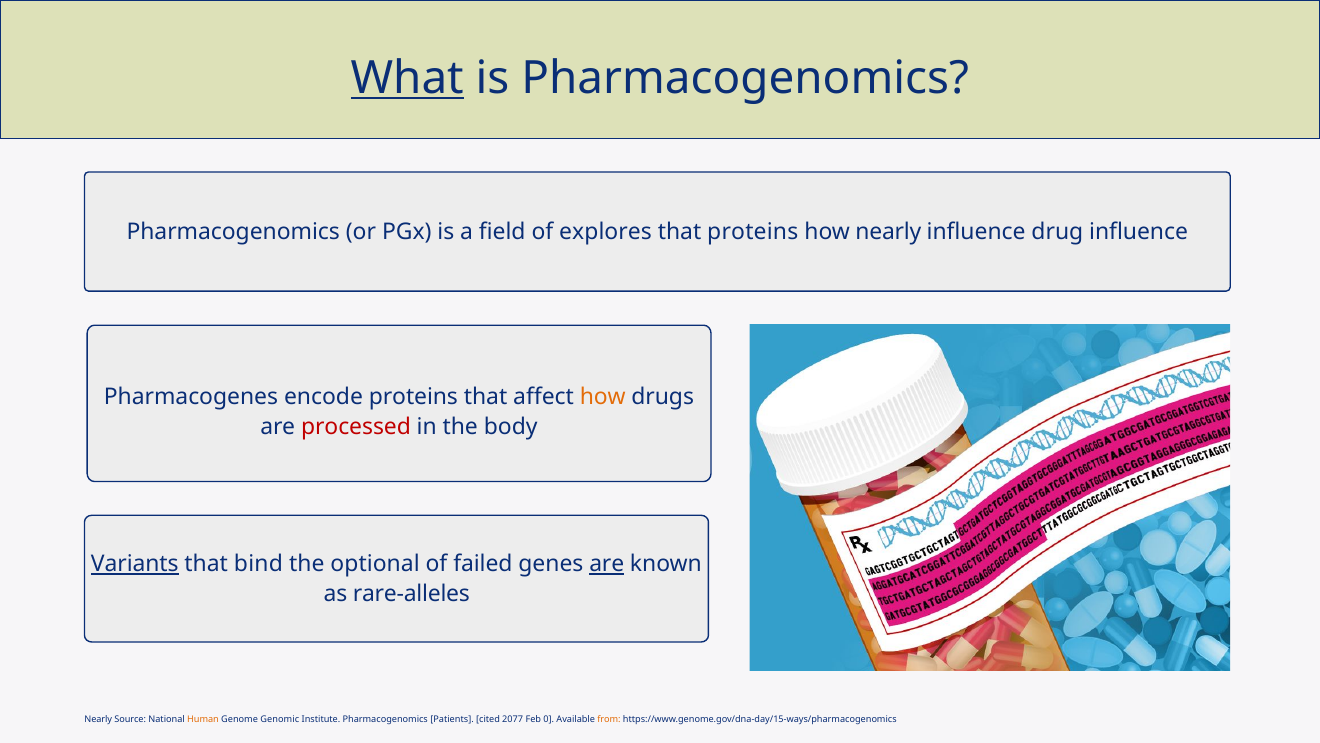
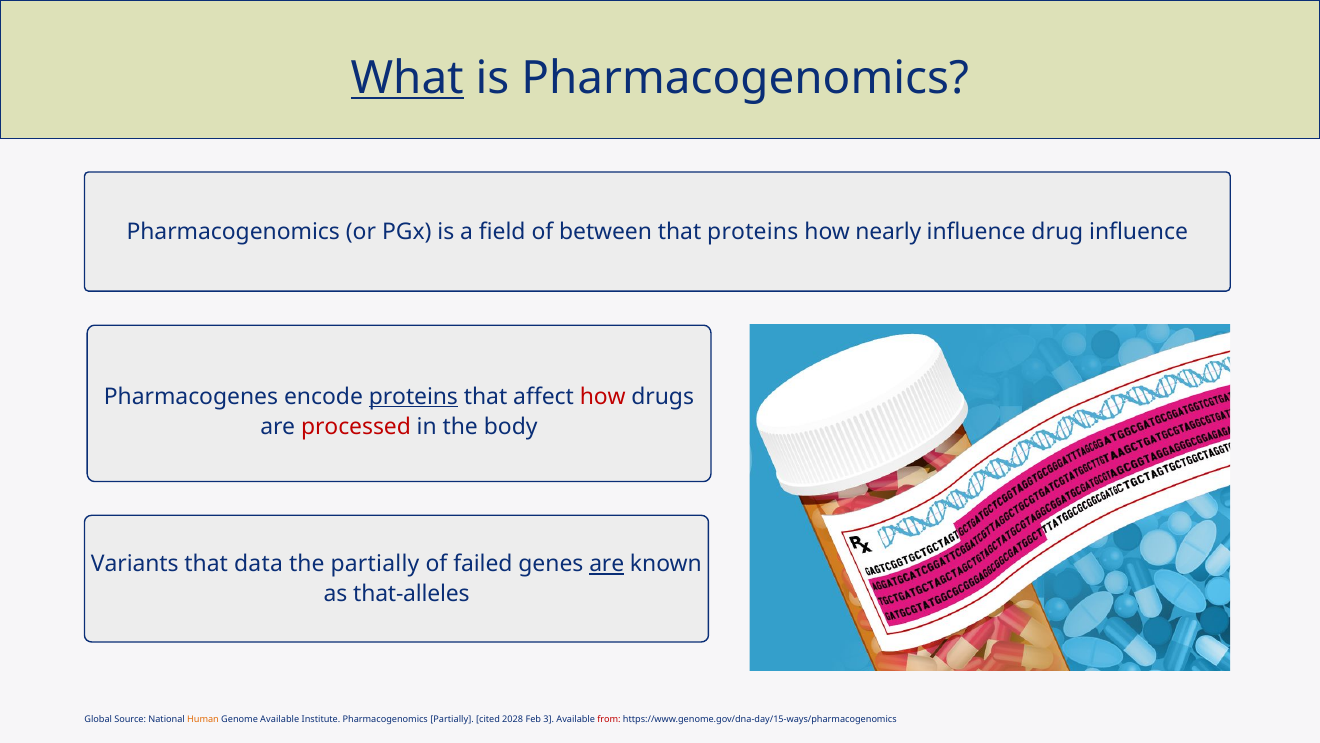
explores: explores -> between
proteins at (413, 396) underline: none -> present
how at (603, 396) colour: orange -> red
Variants underline: present -> none
bind: bind -> data
the optional: optional -> partially
rare-alleles: rare-alleles -> that-alleles
Nearly at (98, 719): Nearly -> Global
Genome Genomic: Genomic -> Available
Pharmacogenomics Patients: Patients -> Partially
2077: 2077 -> 2028
0: 0 -> 3
from colour: orange -> red
